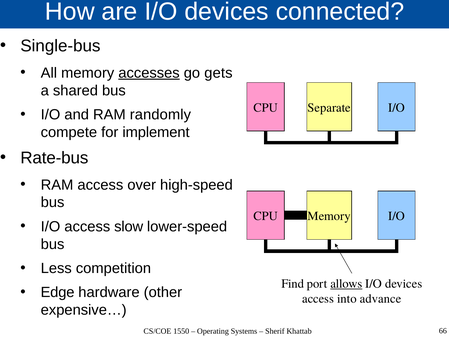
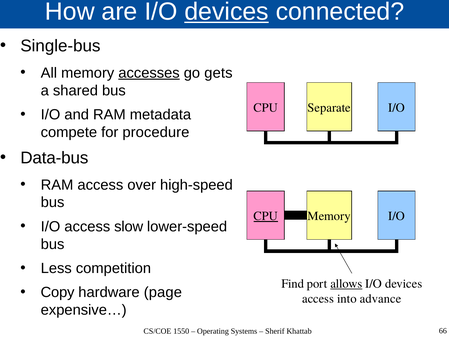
devices at (227, 12) underline: none -> present
randomly: randomly -> metadata
implement: implement -> procedure
Rate-bus: Rate-bus -> Data-bus
CPU at (266, 216) underline: none -> present
Edge: Edge -> Copy
other: other -> page
